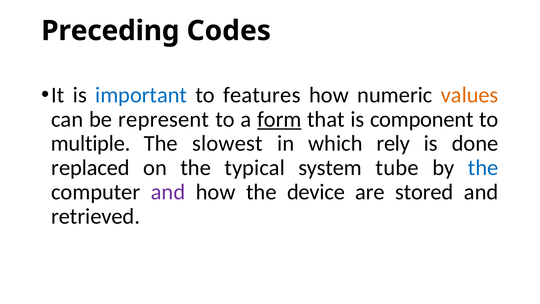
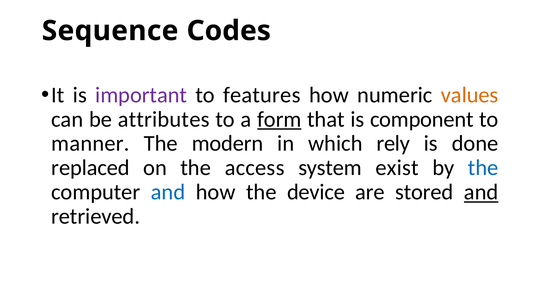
Preceding: Preceding -> Sequence
important colour: blue -> purple
represent: represent -> attributes
multiple: multiple -> manner
slowest: slowest -> modern
typical: typical -> access
tube: tube -> exist
and at (168, 192) colour: purple -> blue
and at (481, 192) underline: none -> present
